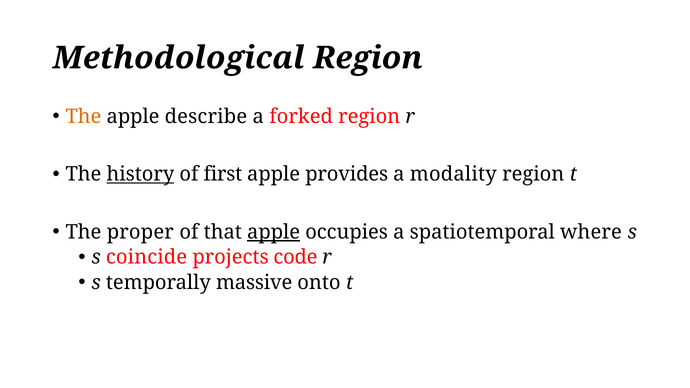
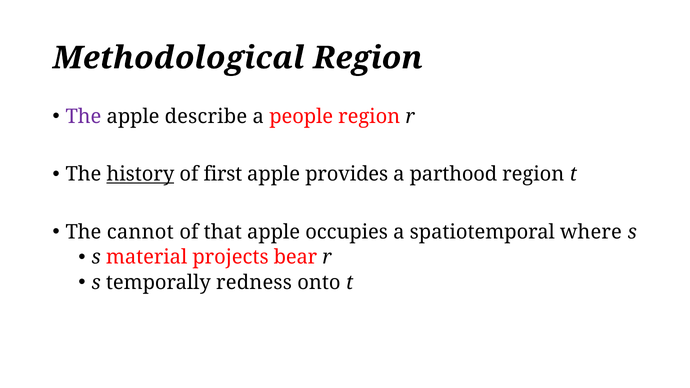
The at (83, 117) colour: orange -> purple
forked: forked -> people
modality: modality -> parthood
proper: proper -> cannot
apple at (274, 232) underline: present -> none
coincide: coincide -> material
code: code -> bear
massive: massive -> redness
